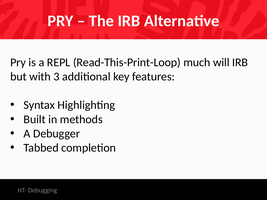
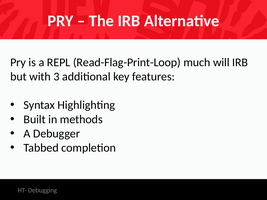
Read-This-Print-Loop: Read-This-Print-Loop -> Read-Flag-Print-Loop
